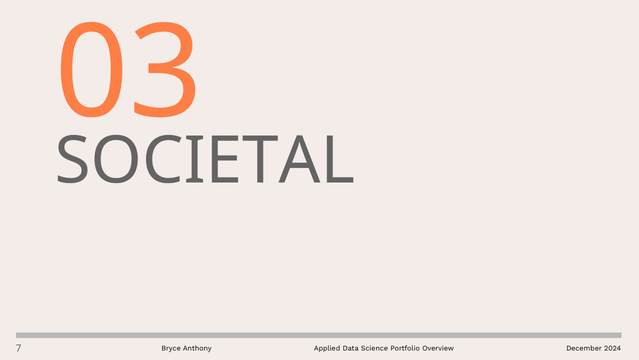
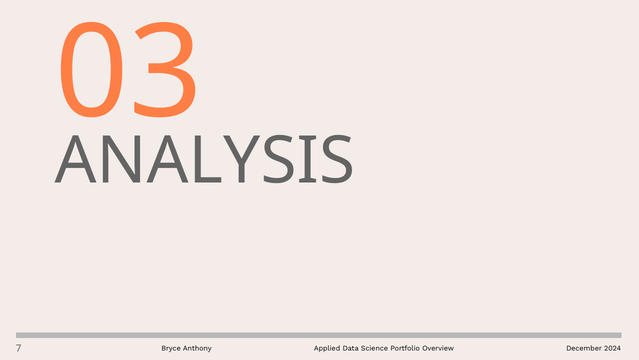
SOCIETAL: SOCIETAL -> ANALYSIS
